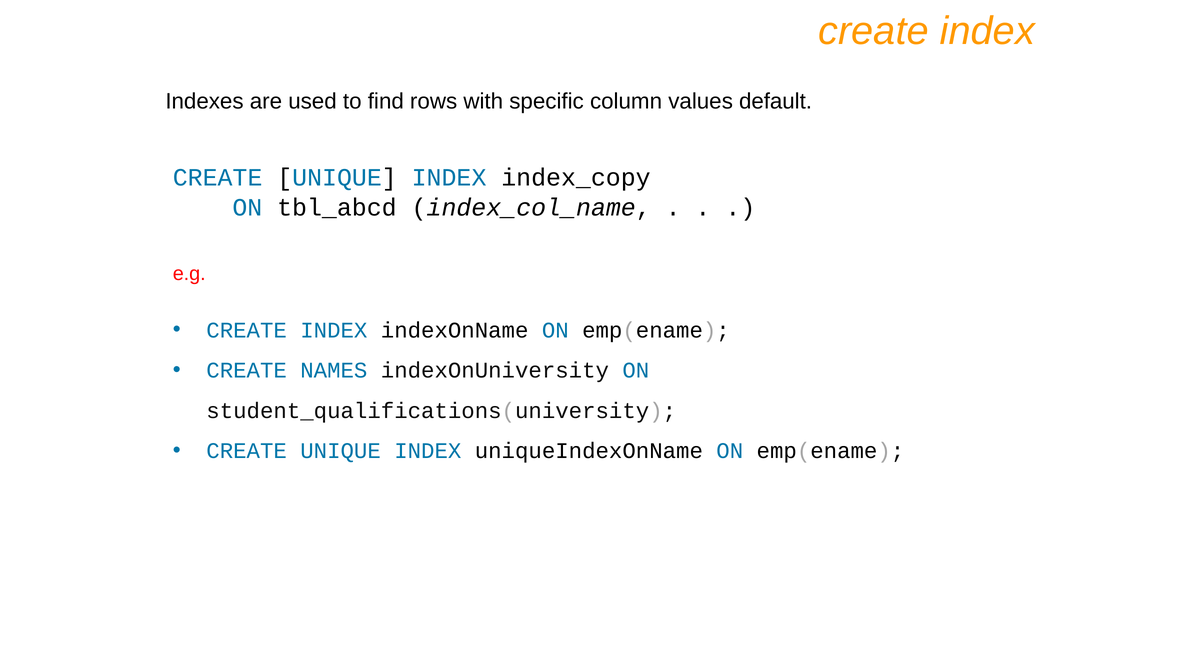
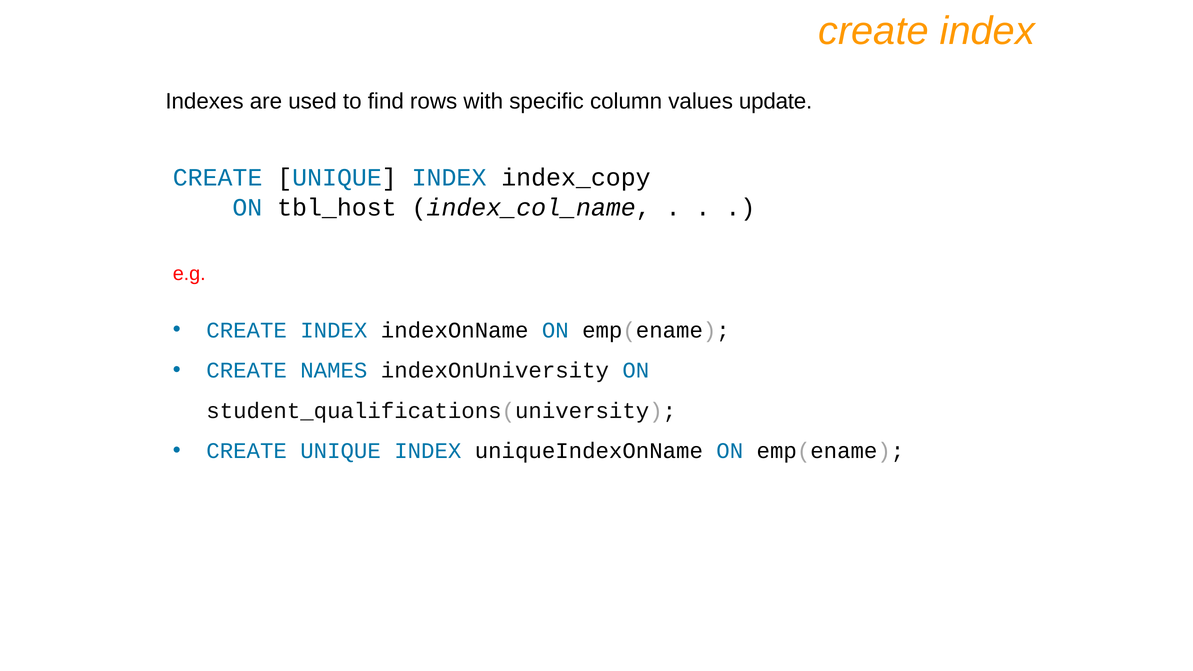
default: default -> update
tbl_abcd: tbl_abcd -> tbl_host
